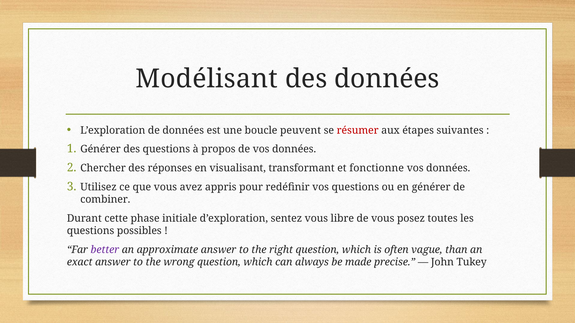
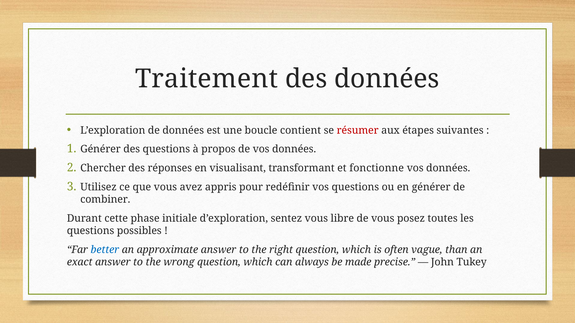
Modélisant: Modélisant -> Traitement
peuvent: peuvent -> contient
better colour: purple -> blue
